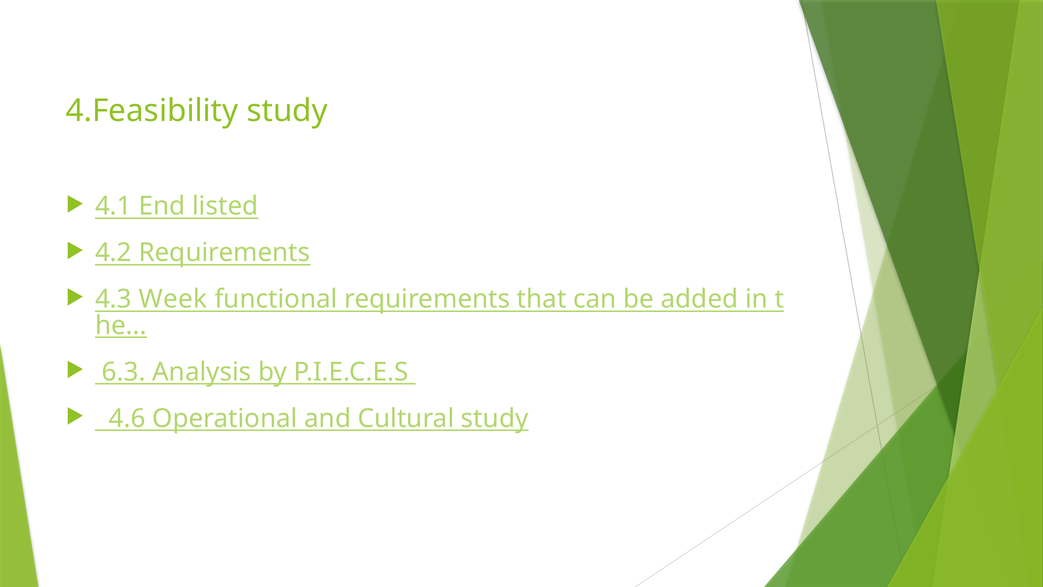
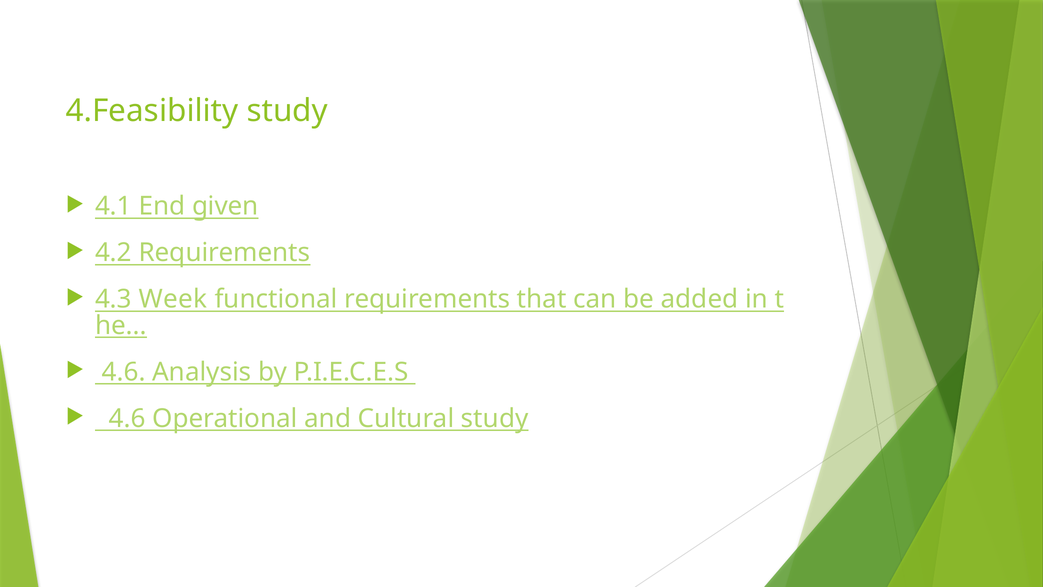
listed: listed -> given
6.3 at (124, 372): 6.3 -> 4.6
